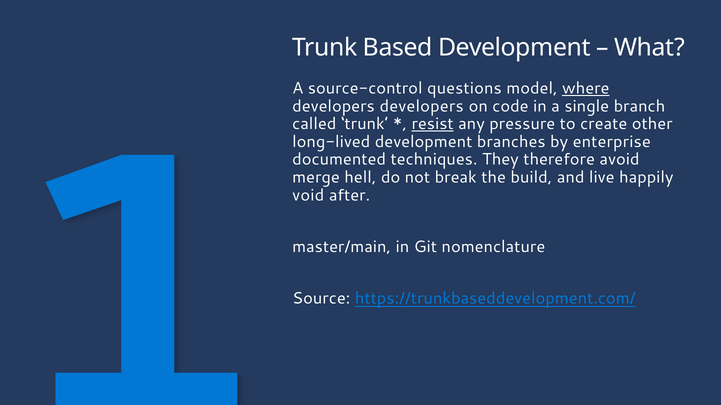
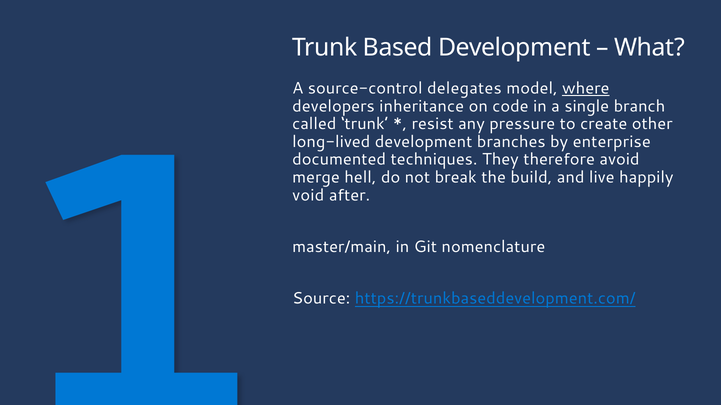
questions: questions -> delegates
developers developers: developers -> inheritance
resist underline: present -> none
